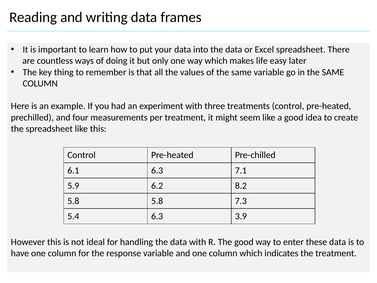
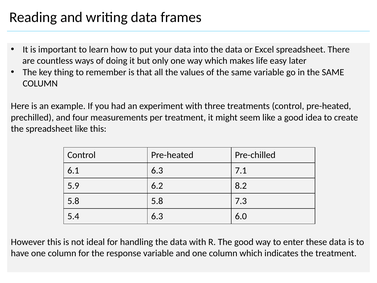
3.9: 3.9 -> 6.0
